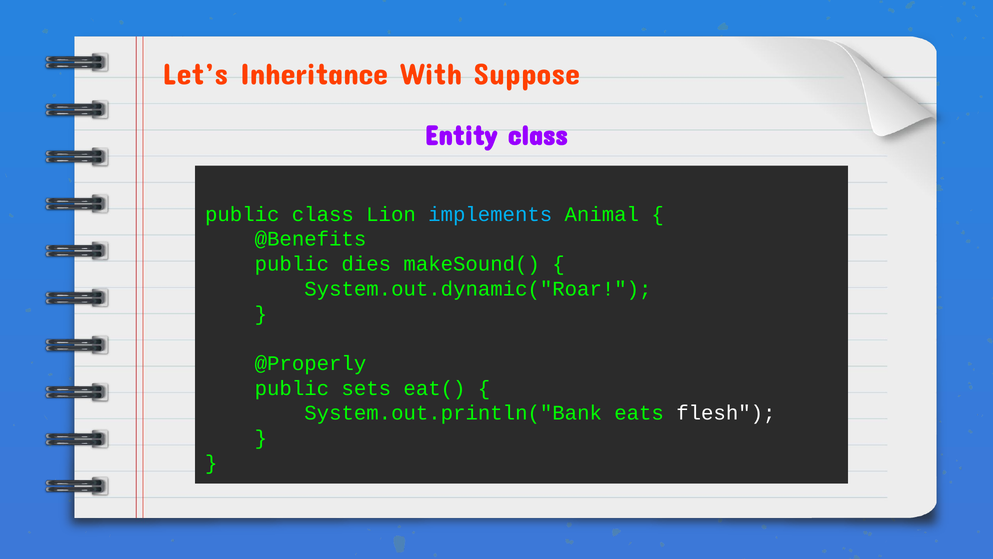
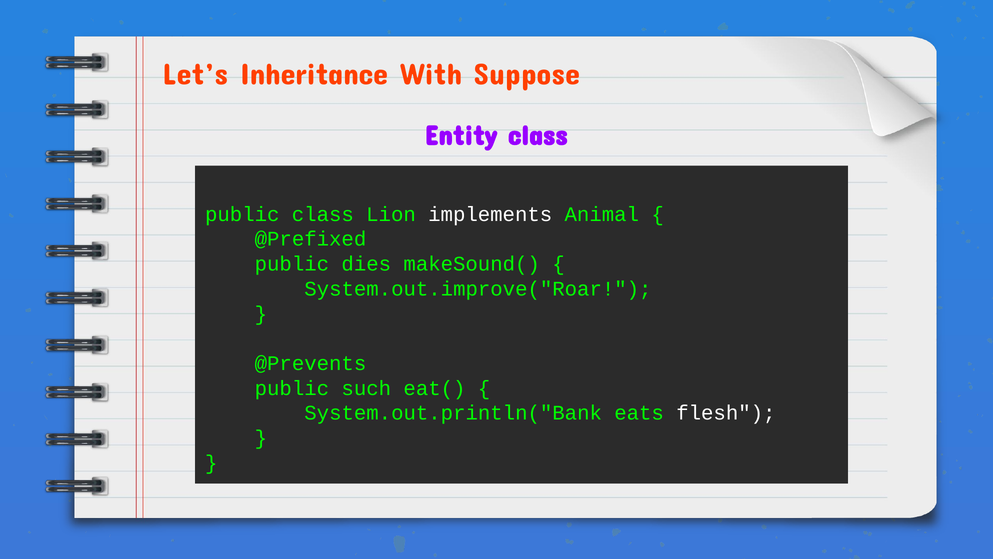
implements colour: light blue -> white
@Benefits: @Benefits -> @Prefixed
System.out.dynamic("Roar: System.out.dynamic("Roar -> System.out.improve("Roar
@Properly: @Properly -> @Prevents
sets: sets -> such
